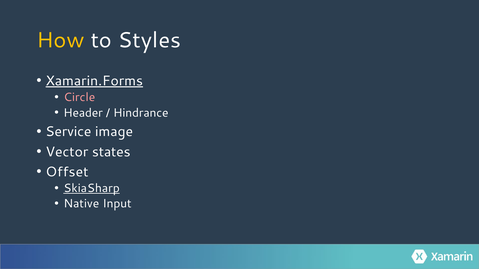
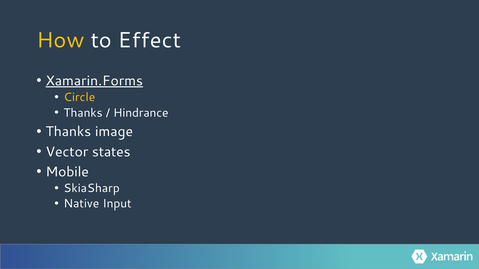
Styles: Styles -> Effect
Circle colour: pink -> yellow
Header at (83, 113): Header -> Thanks
Service at (68, 132): Service -> Thanks
Offset: Offset -> Mobile
SkiaSharp underline: present -> none
